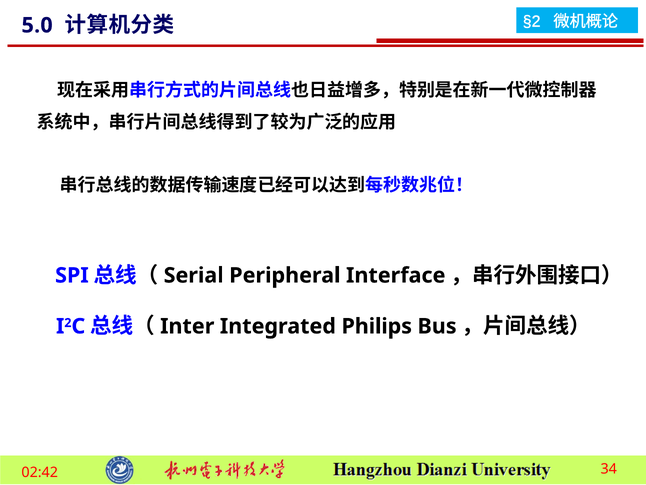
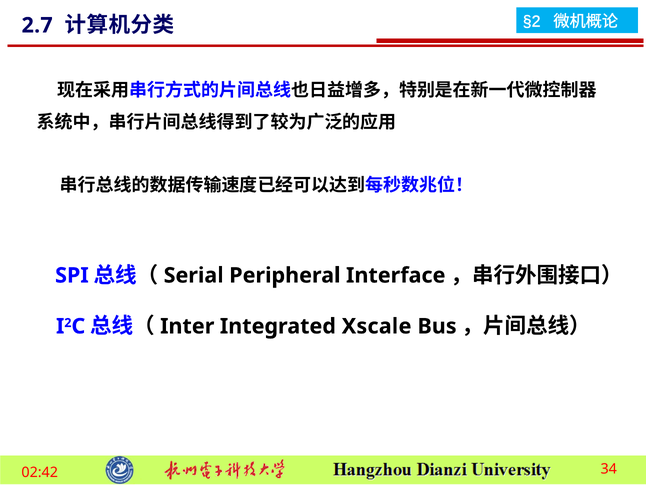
5.0: 5.0 -> 2.7
Philips: Philips -> Xscale
